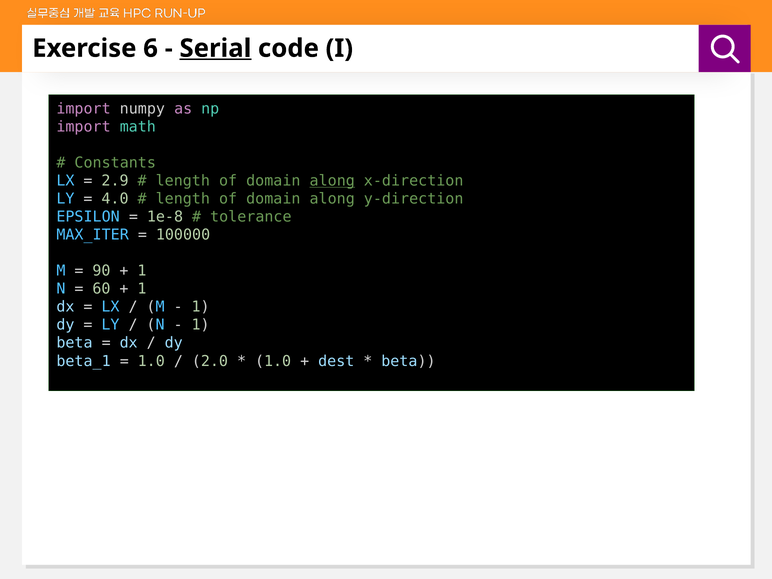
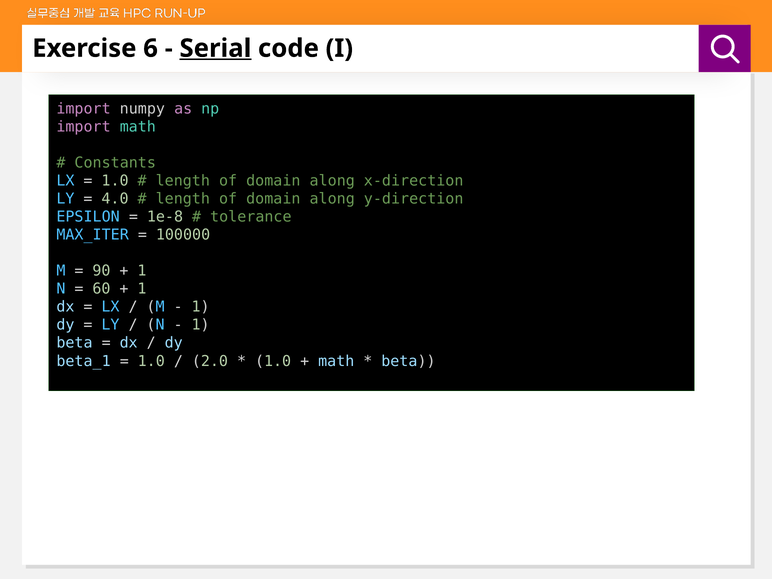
2.9 at (115, 181): 2.9 -> 1.0
along at (332, 181) underline: present -> none
dest at (336, 361): dest -> math
